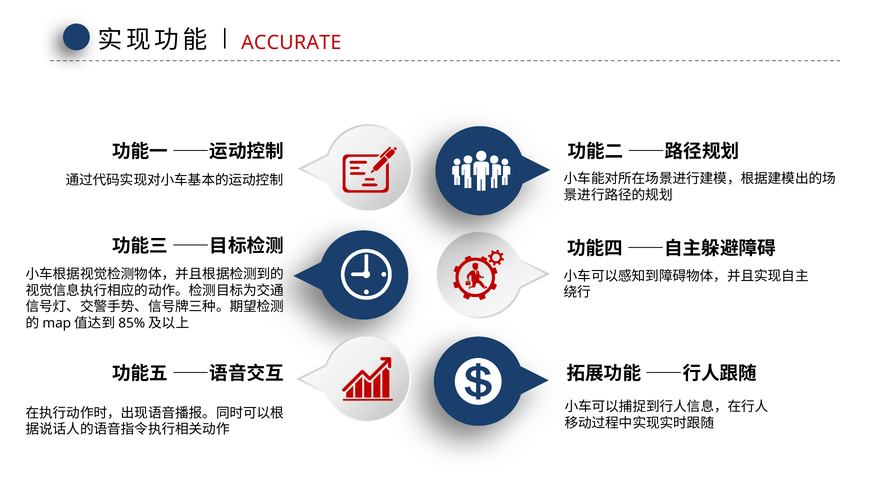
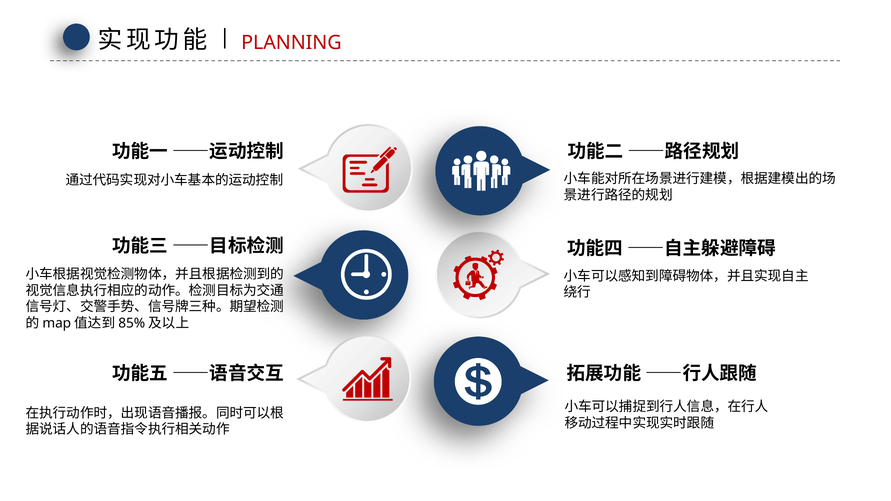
ACCURATE: ACCURATE -> PLANNING
